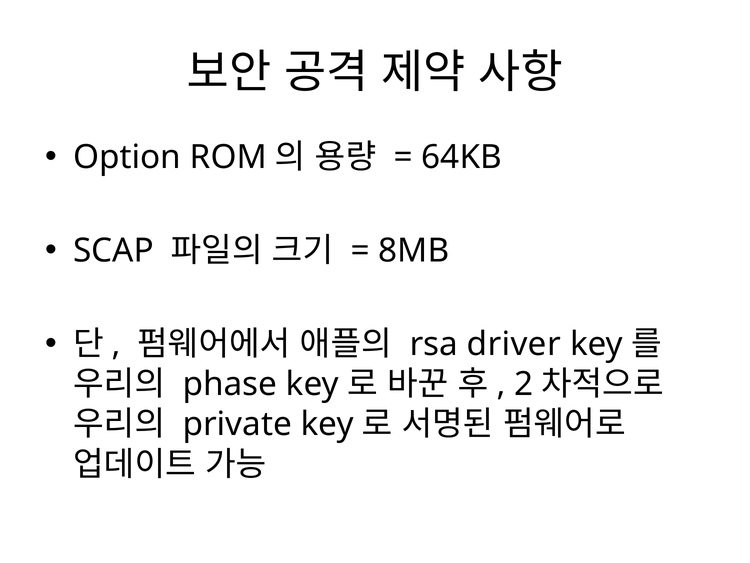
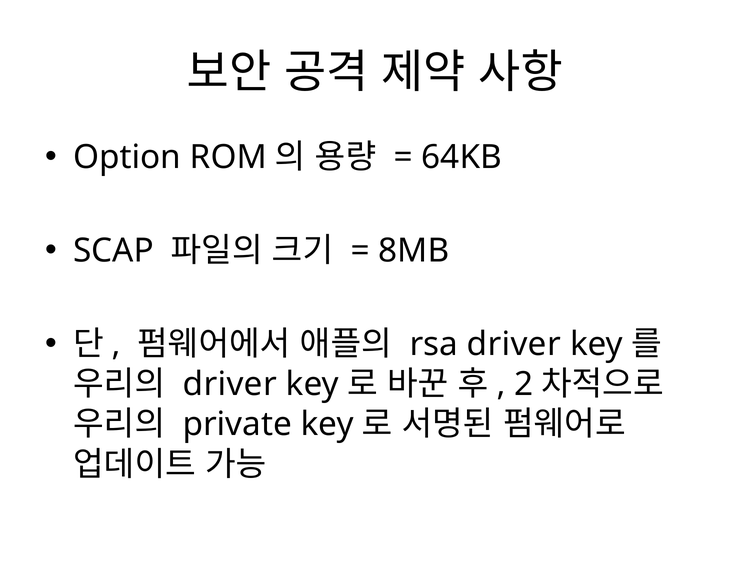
phase at (230, 384): phase -> driver
